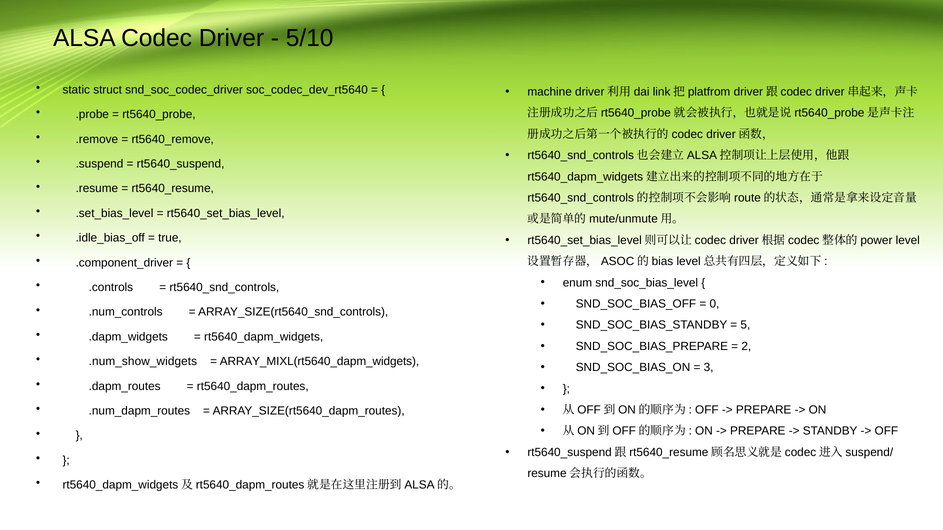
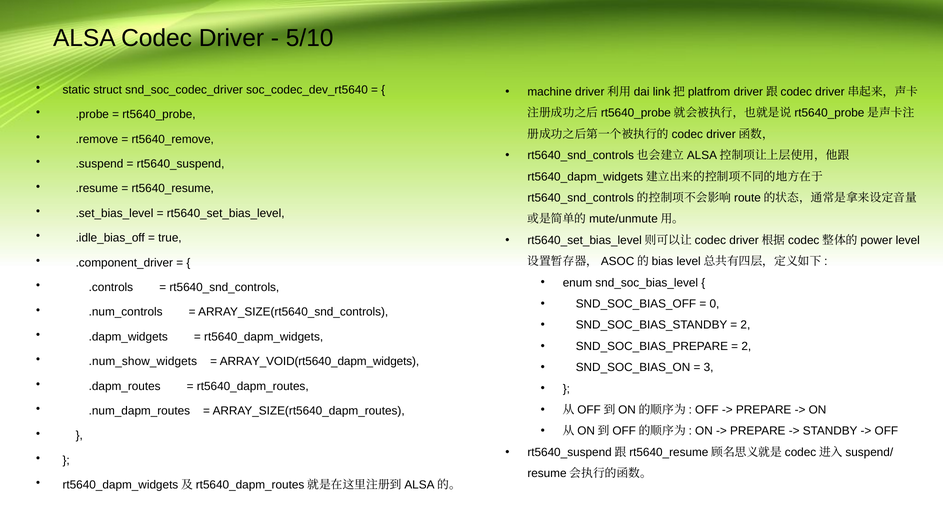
5 at (745, 325): 5 -> 2
ARRAY_MIXL(rt5640_dapm_widgets: ARRAY_MIXL(rt5640_dapm_widgets -> ARRAY_VOID(rt5640_dapm_widgets
